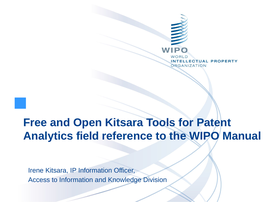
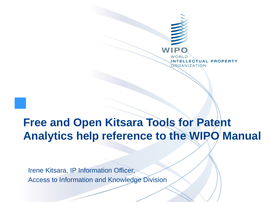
field: field -> help
